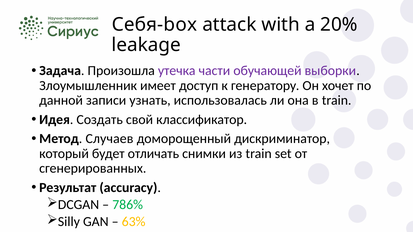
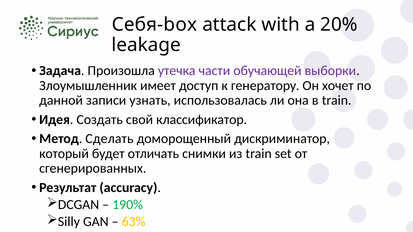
Случаев: Случаев -> Сделать
786%: 786% -> 190%
